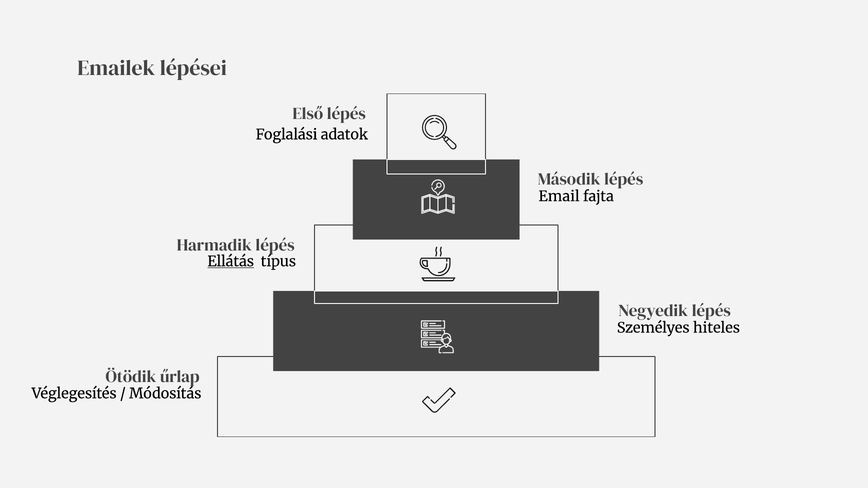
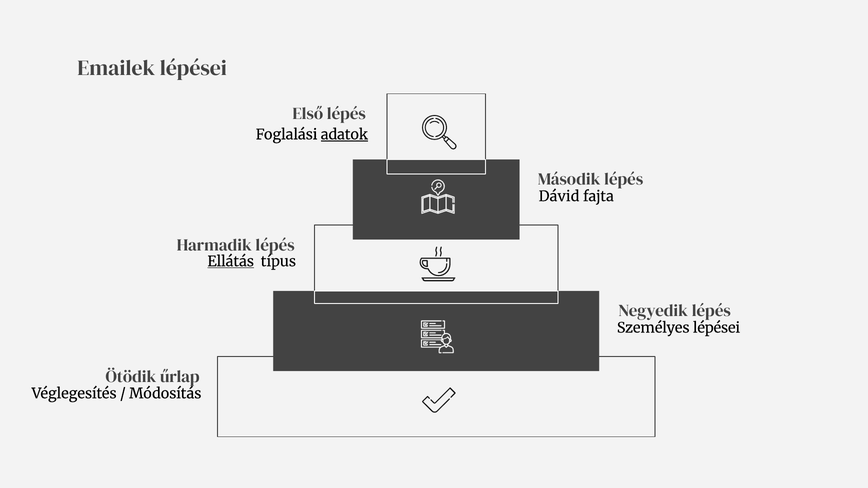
adatok underline: none -> present
Email: Email -> Dávid
Személyes hiteles: hiteles -> lépései
